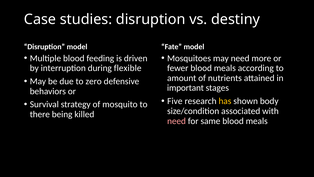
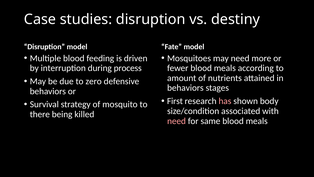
flexible: flexible -> process
important at (185, 88): important -> behaviors
Five: Five -> First
has colour: yellow -> pink
